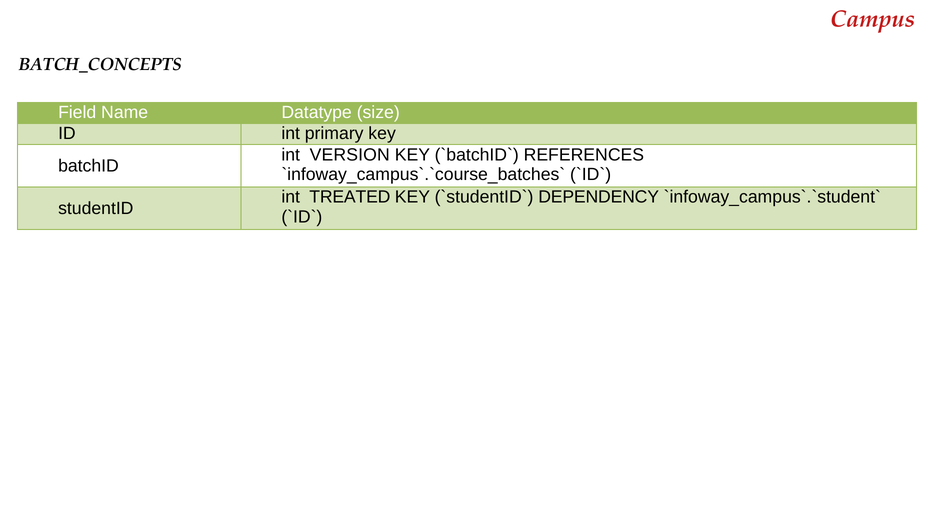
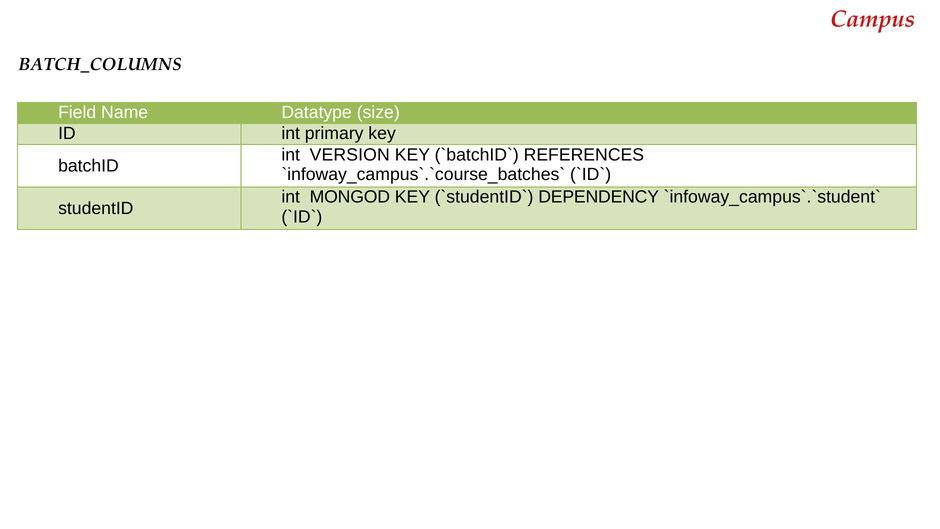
BATCH_CONCEPTS: BATCH_CONCEPTS -> BATCH_COLUMNS
TREATED: TREATED -> MONGOD
